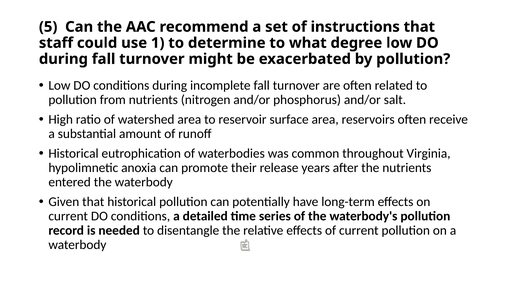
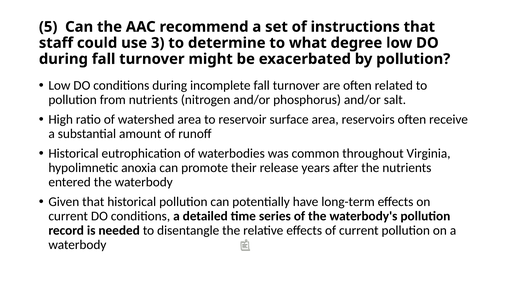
1: 1 -> 3
